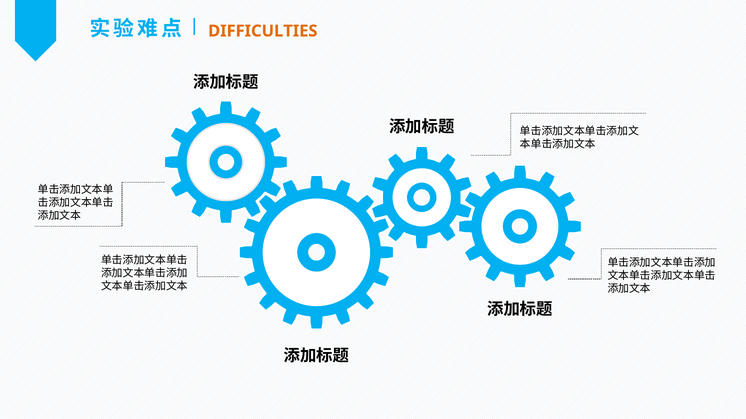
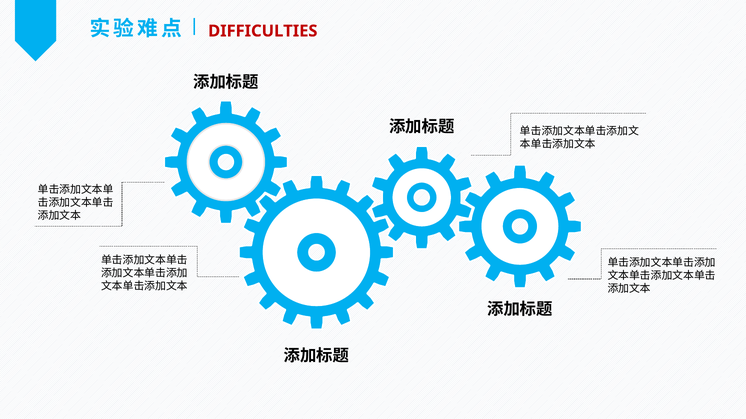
DIFFICULTIES colour: orange -> red
